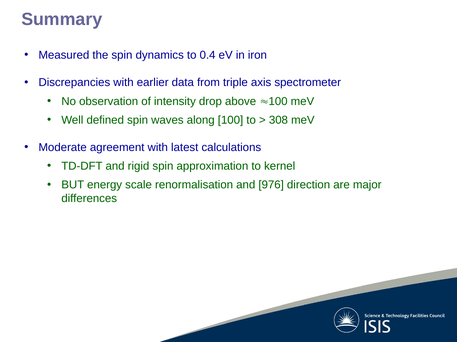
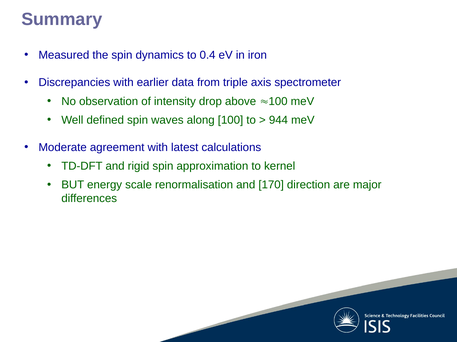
308: 308 -> 944
976: 976 -> 170
